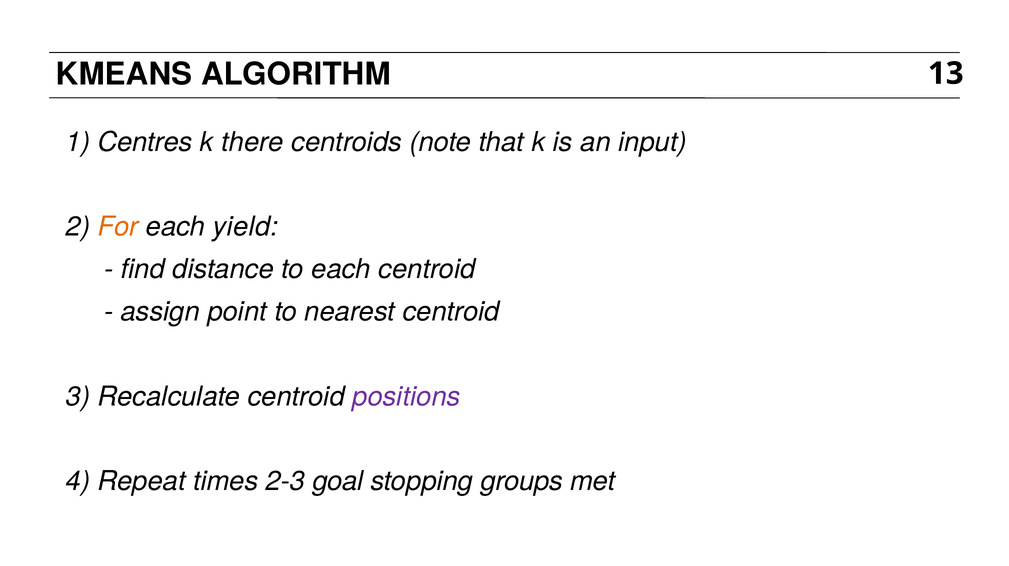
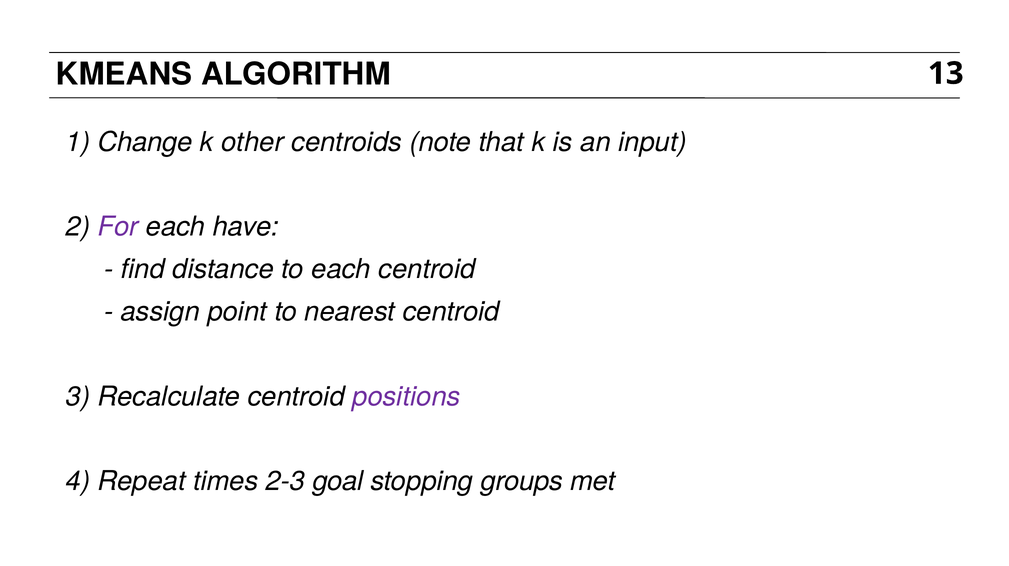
Centres: Centres -> Change
there: there -> other
For colour: orange -> purple
yield: yield -> have
